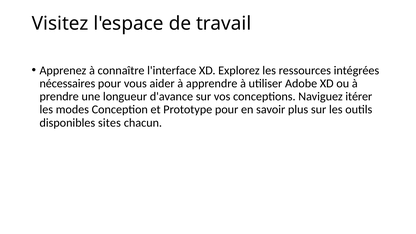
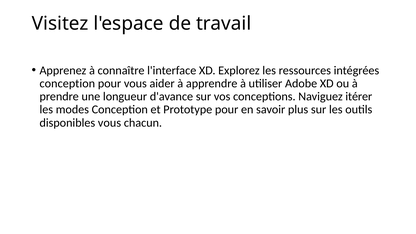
nécessaires at (67, 83): nécessaires -> conception
disponibles sites: sites -> vous
